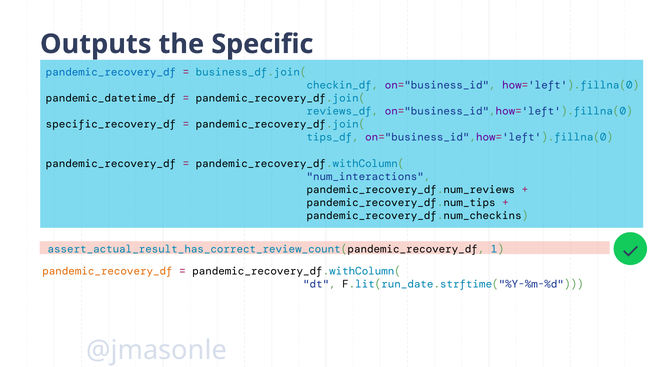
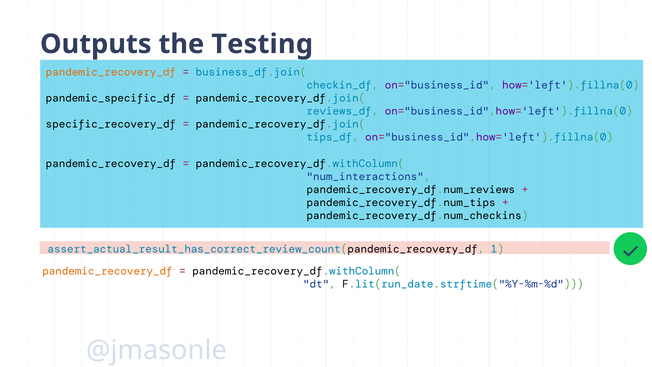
Specific: Specific -> Testing
pandemic_recovery_df at (111, 72) colour: blue -> orange
pandemic_datetime_df: pandemic_datetime_df -> pandemic_specific_df
